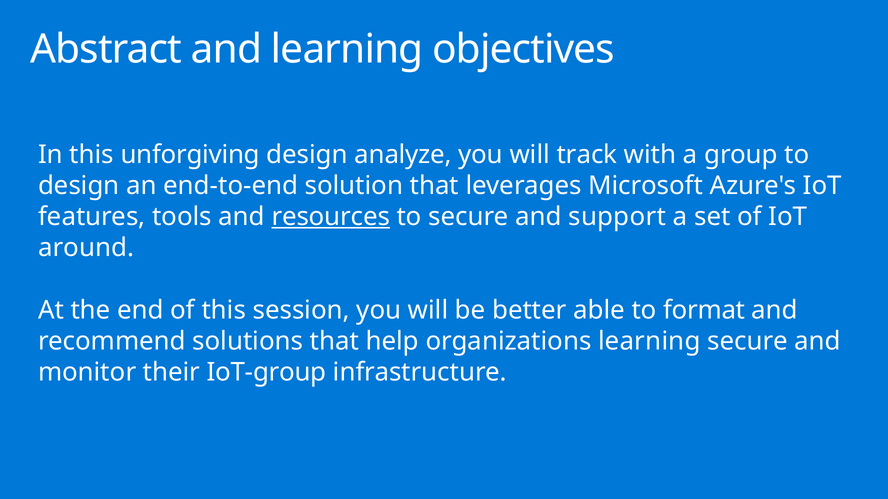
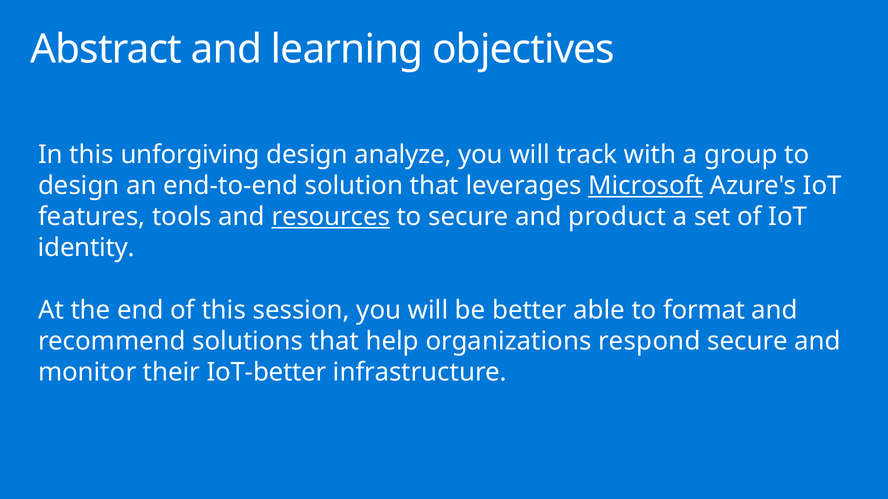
Microsoft underline: none -> present
support: support -> product
around: around -> identity
organizations learning: learning -> respond
IoT-group: IoT-group -> IoT-better
